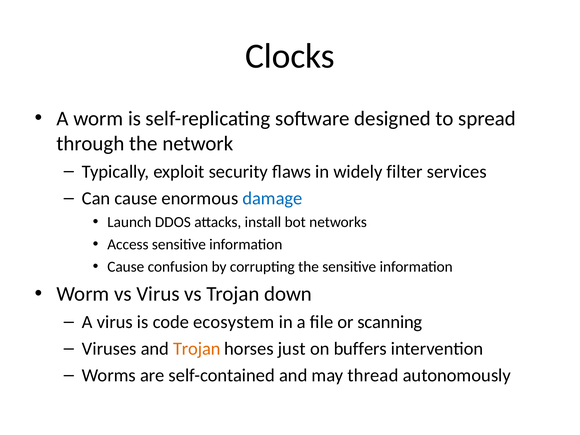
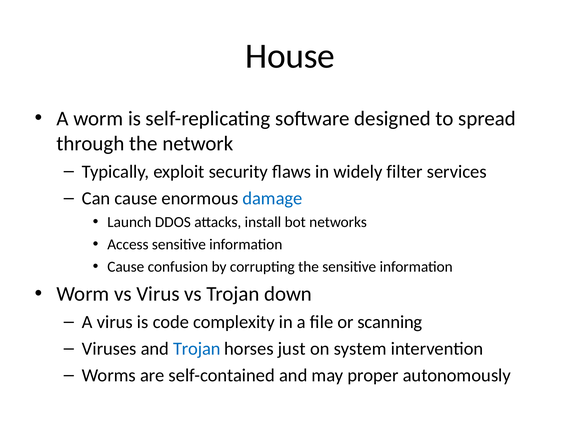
Clocks: Clocks -> House
ecosystem: ecosystem -> complexity
Trojan at (197, 349) colour: orange -> blue
buffers: buffers -> system
thread: thread -> proper
